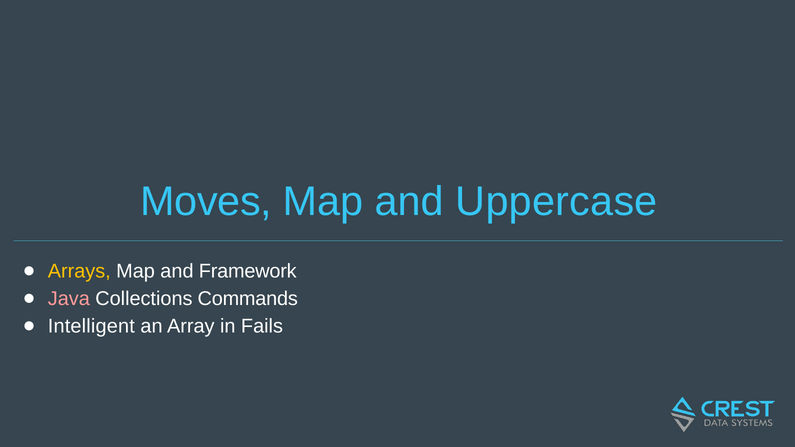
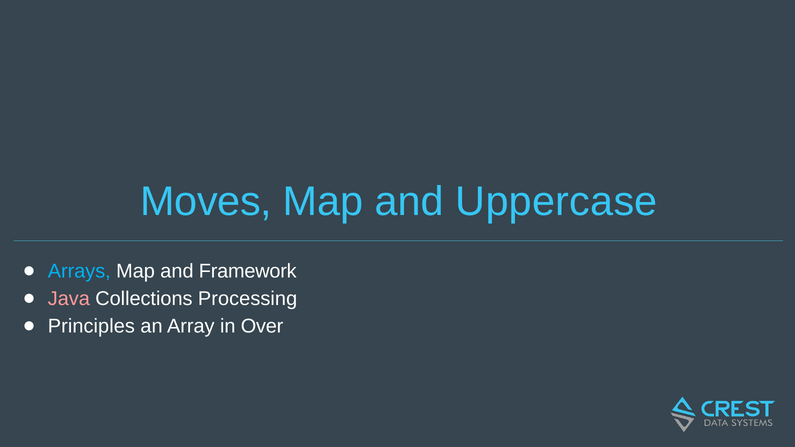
Arrays colour: yellow -> light blue
Commands: Commands -> Processing
Intelligent: Intelligent -> Principles
Fails: Fails -> Over
